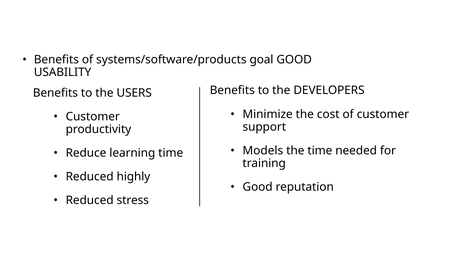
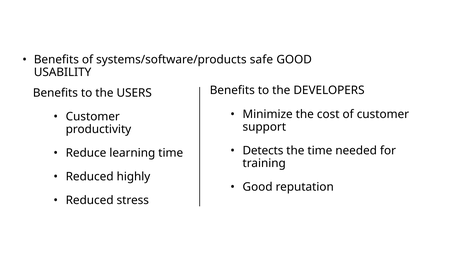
goal: goal -> safe
Models: Models -> Detects
